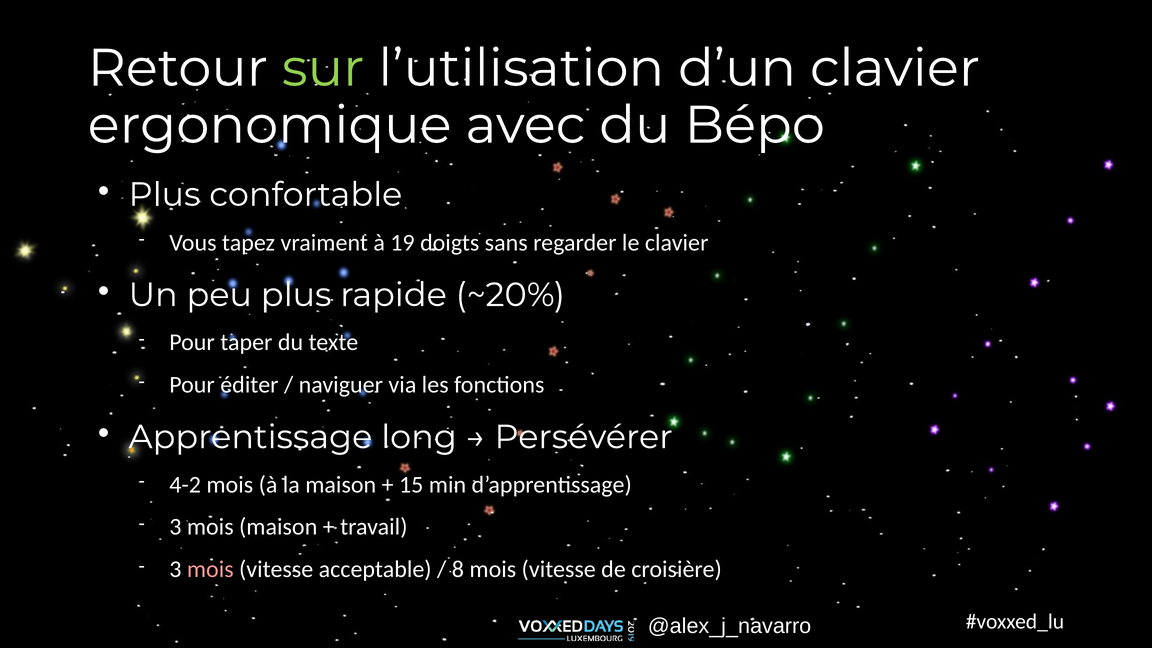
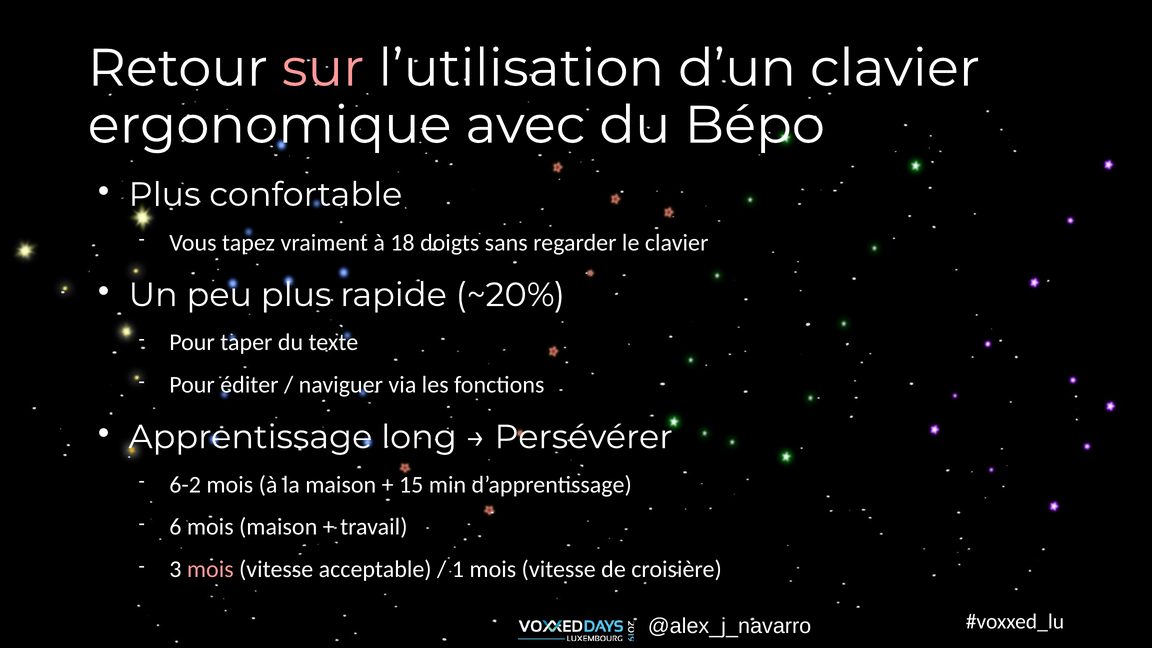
sur colour: light green -> pink
19: 19 -> 18
4-2: 4-2 -> 6-2
3 at (175, 527): 3 -> 6
8: 8 -> 1
